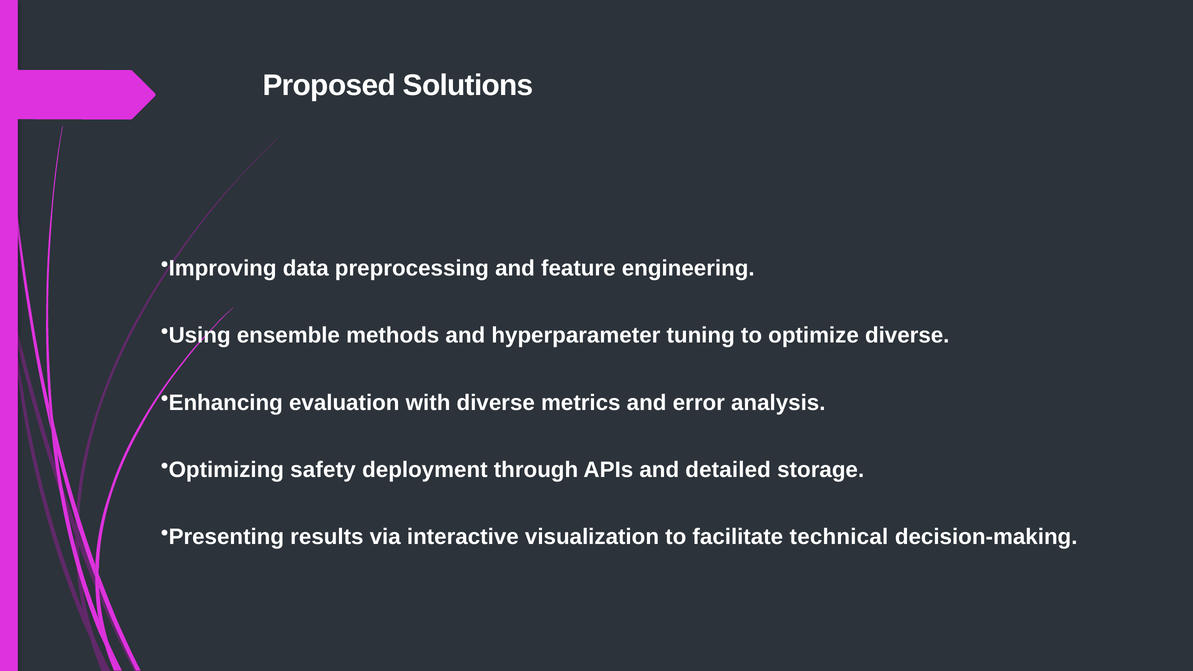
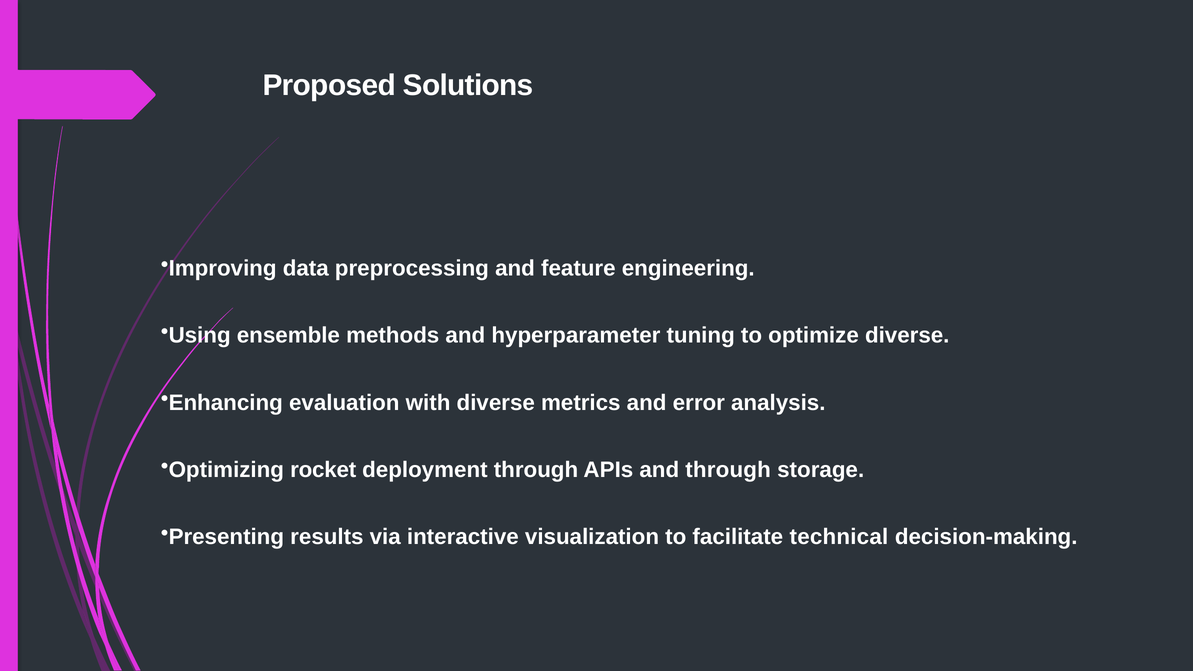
safety: safety -> rocket
and detailed: detailed -> through
